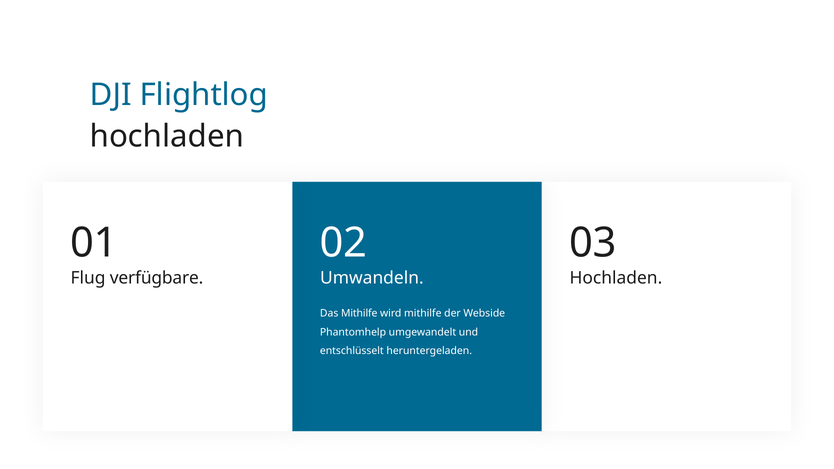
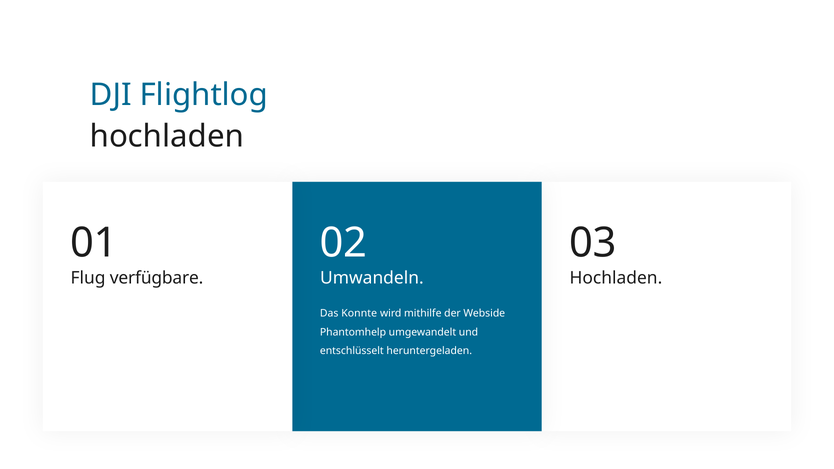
Das Mithilfe: Mithilfe -> Konnte
